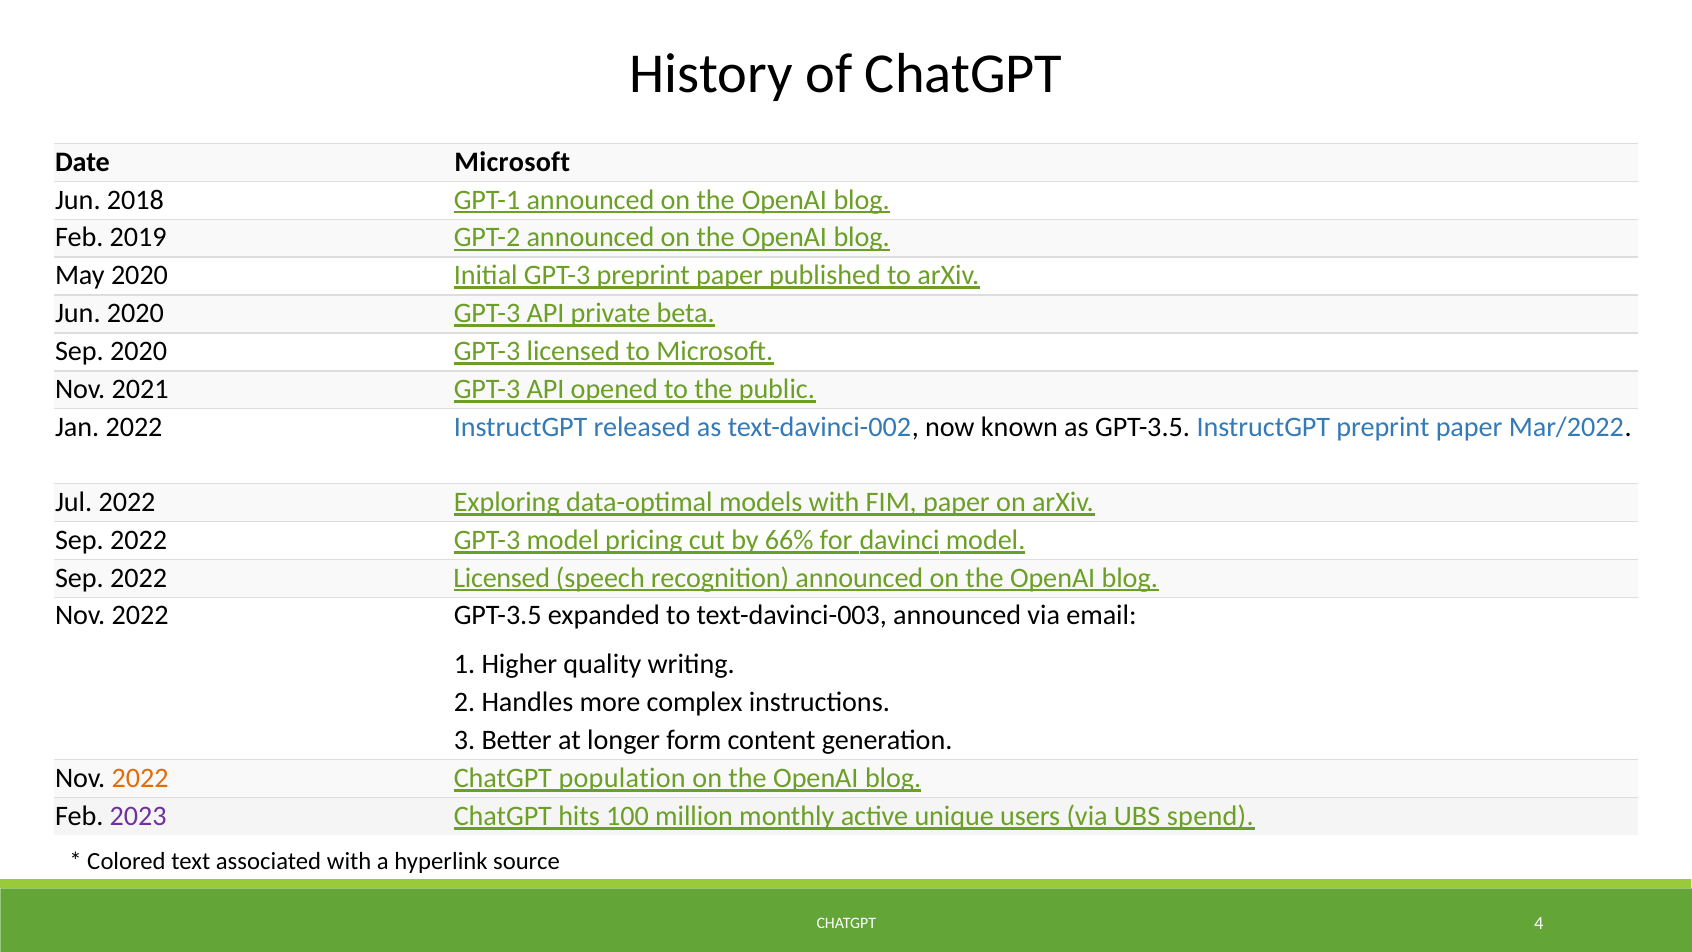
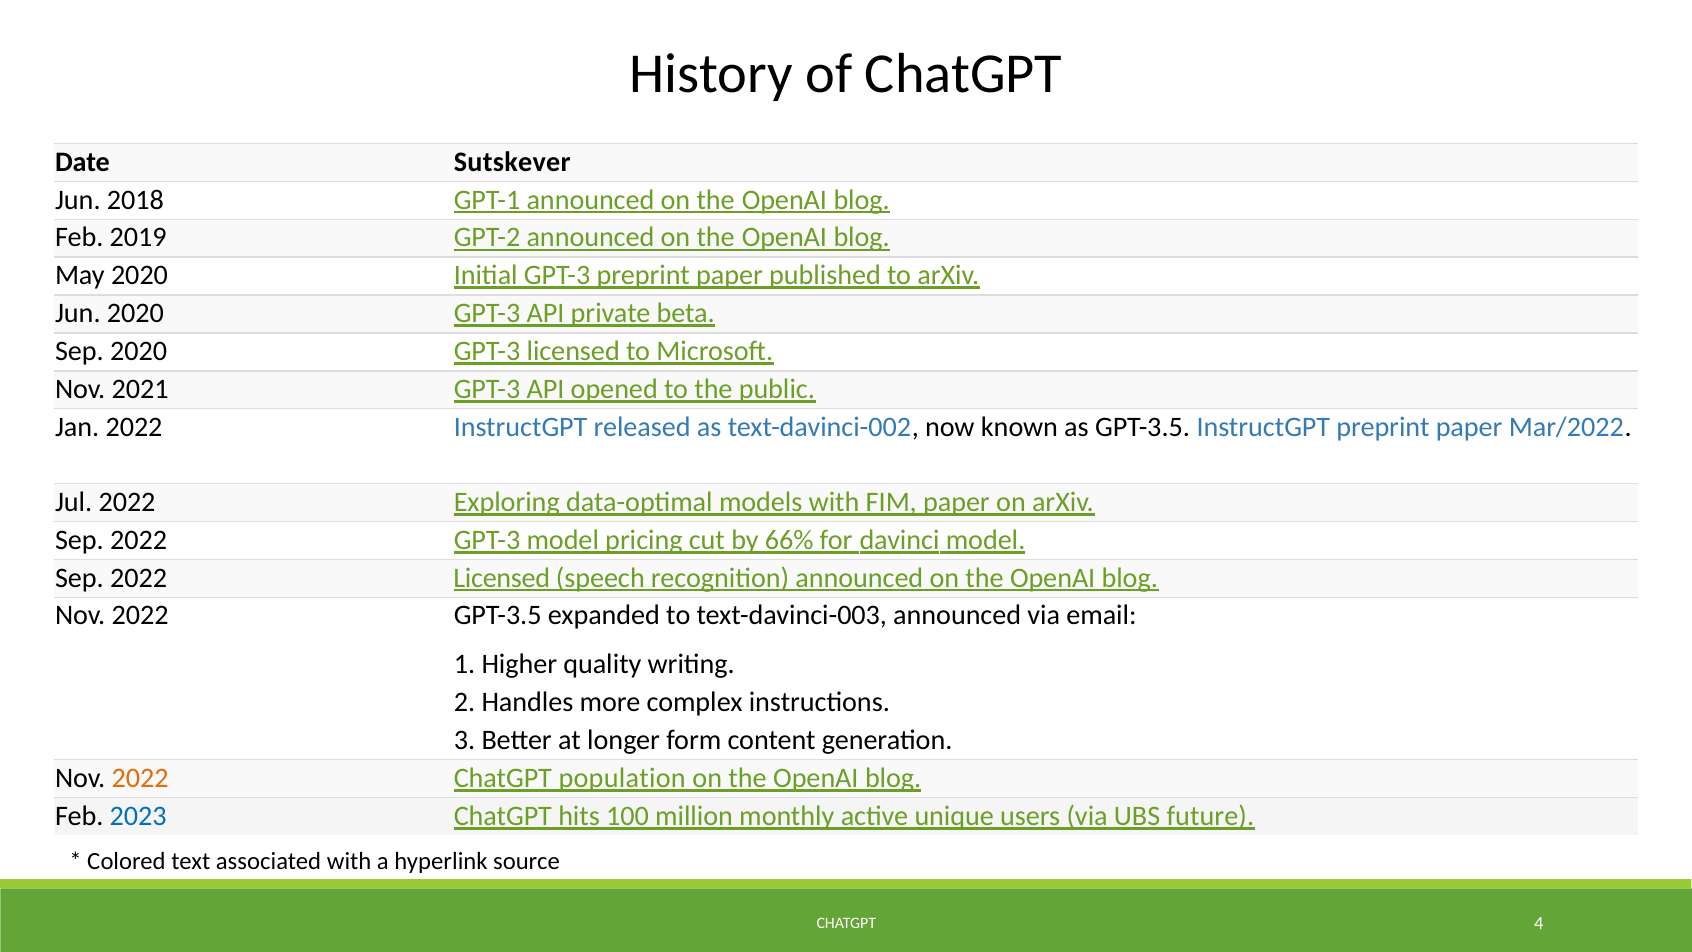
Date Microsoft: Microsoft -> Sutskever
2023 colour: purple -> blue
spend: spend -> future
